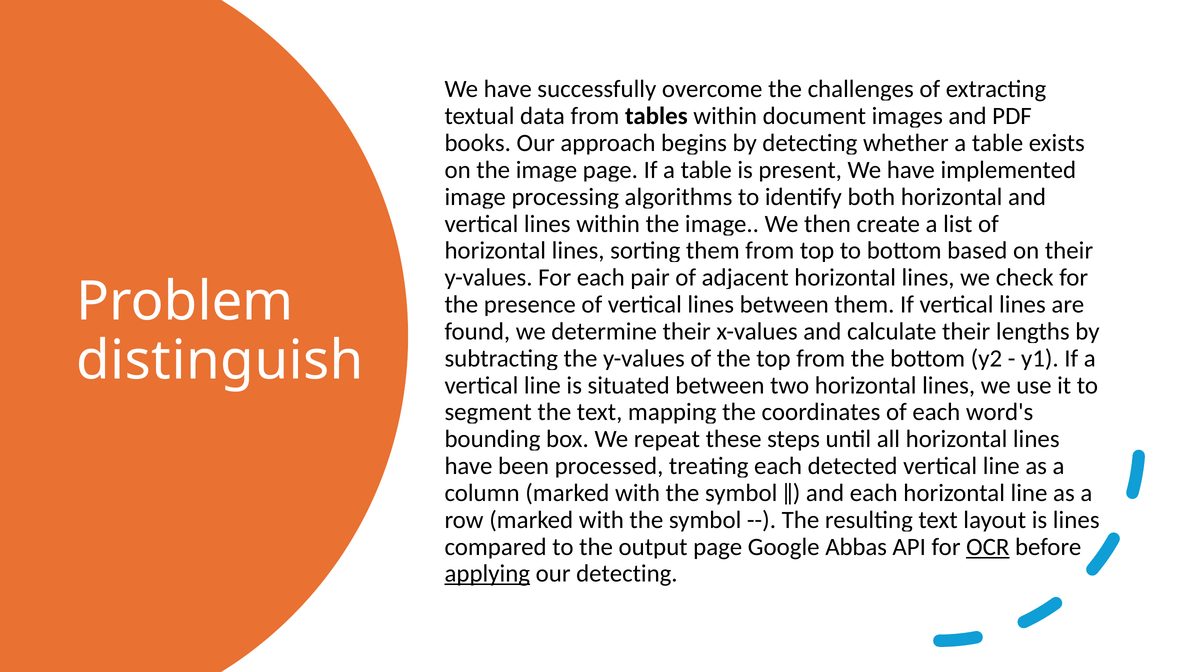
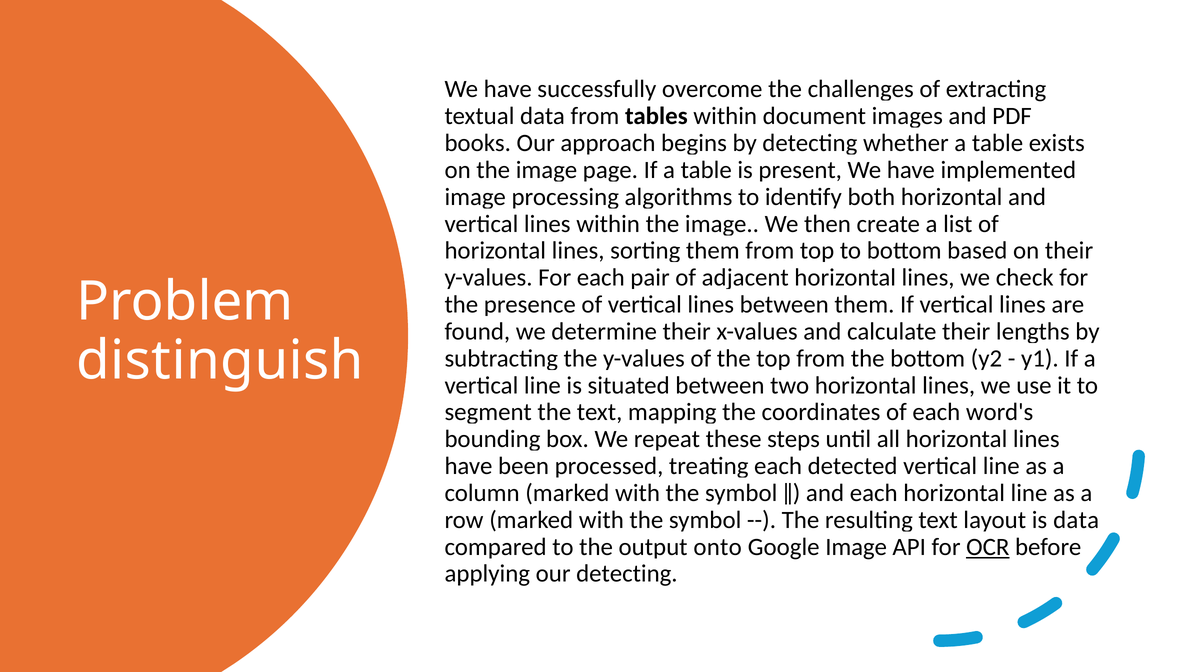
lines at (1076, 520): lines -> data
page at (718, 546): page -> onto
Google Abbas: Abbas -> Image
applying underline: present -> none
